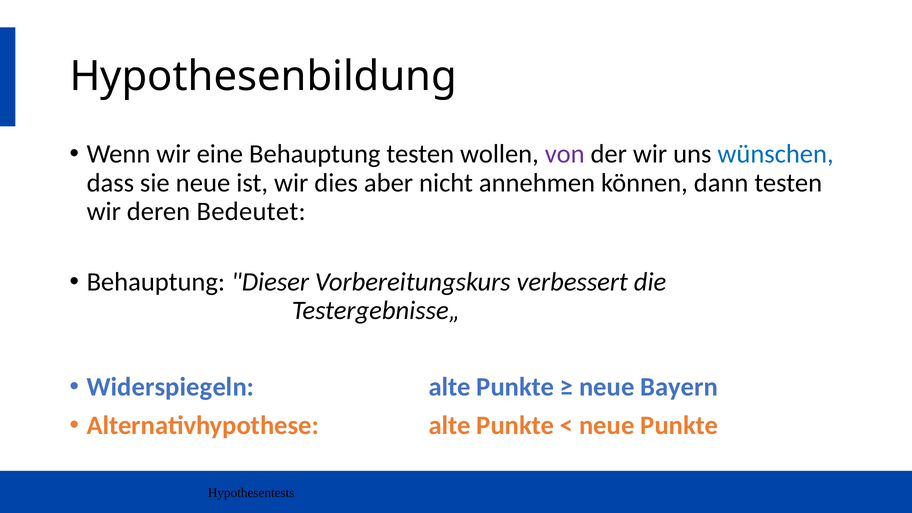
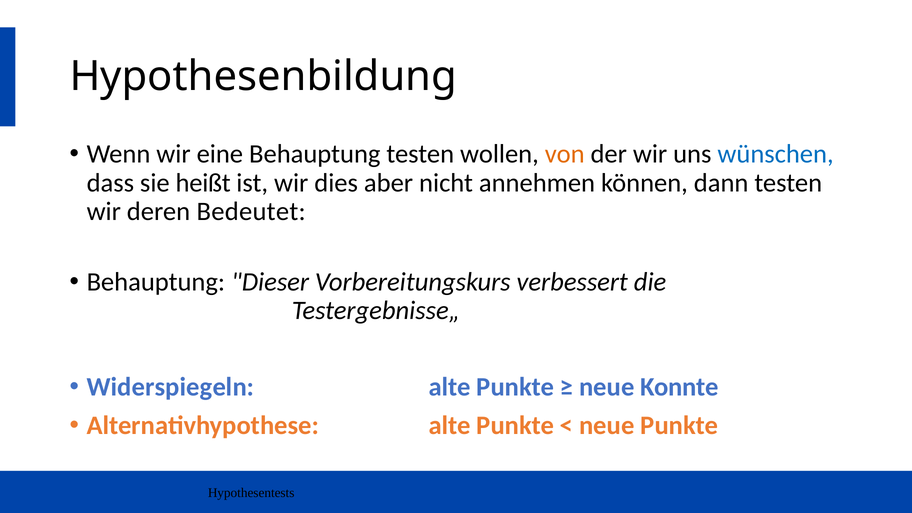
von colour: purple -> orange
sie neue: neue -> heißt
Bayern: Bayern -> Konnte
